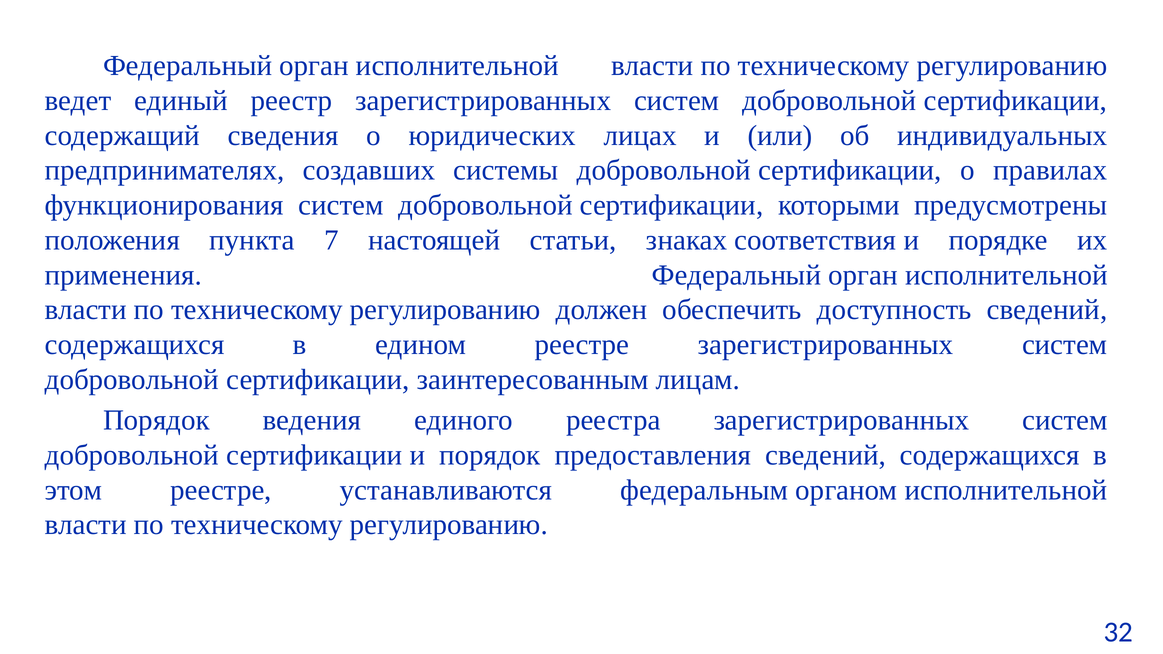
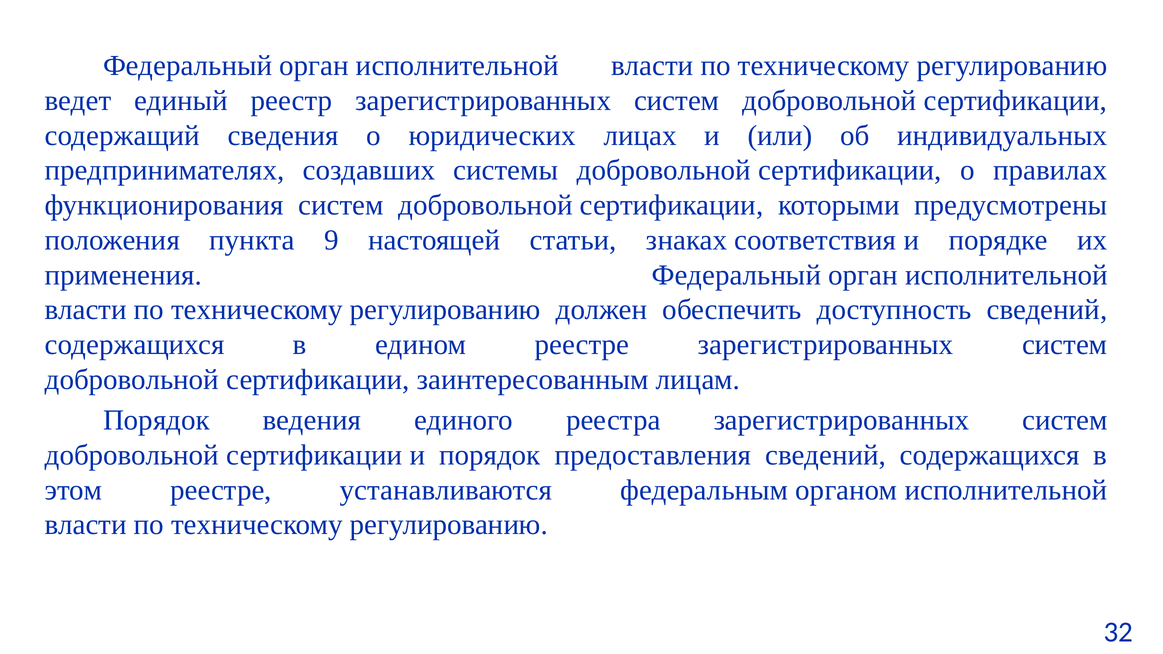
7: 7 -> 9
